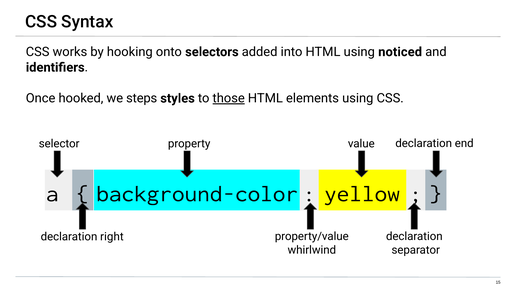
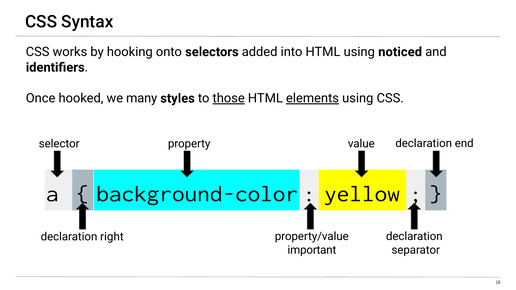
steps: steps -> many
elements underline: none -> present
whirlwind: whirlwind -> important
